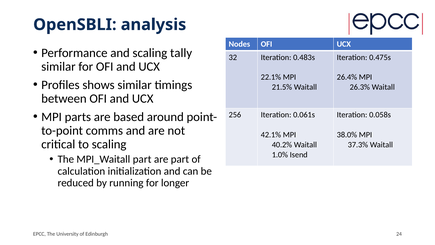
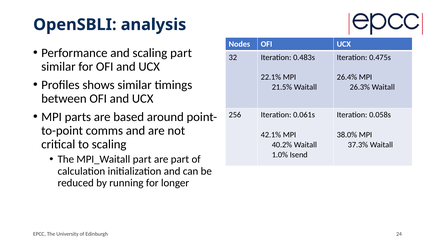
scaling tally: tally -> part
